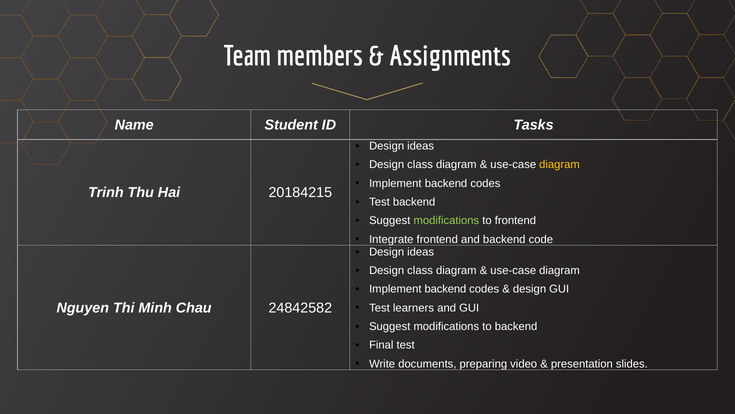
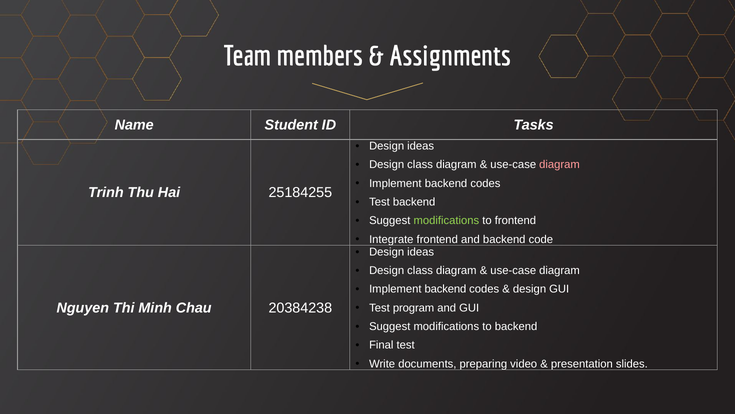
diagram at (559, 164) colour: yellow -> pink
20184215: 20184215 -> 25184255
24842582: 24842582 -> 20384238
learners: learners -> program
